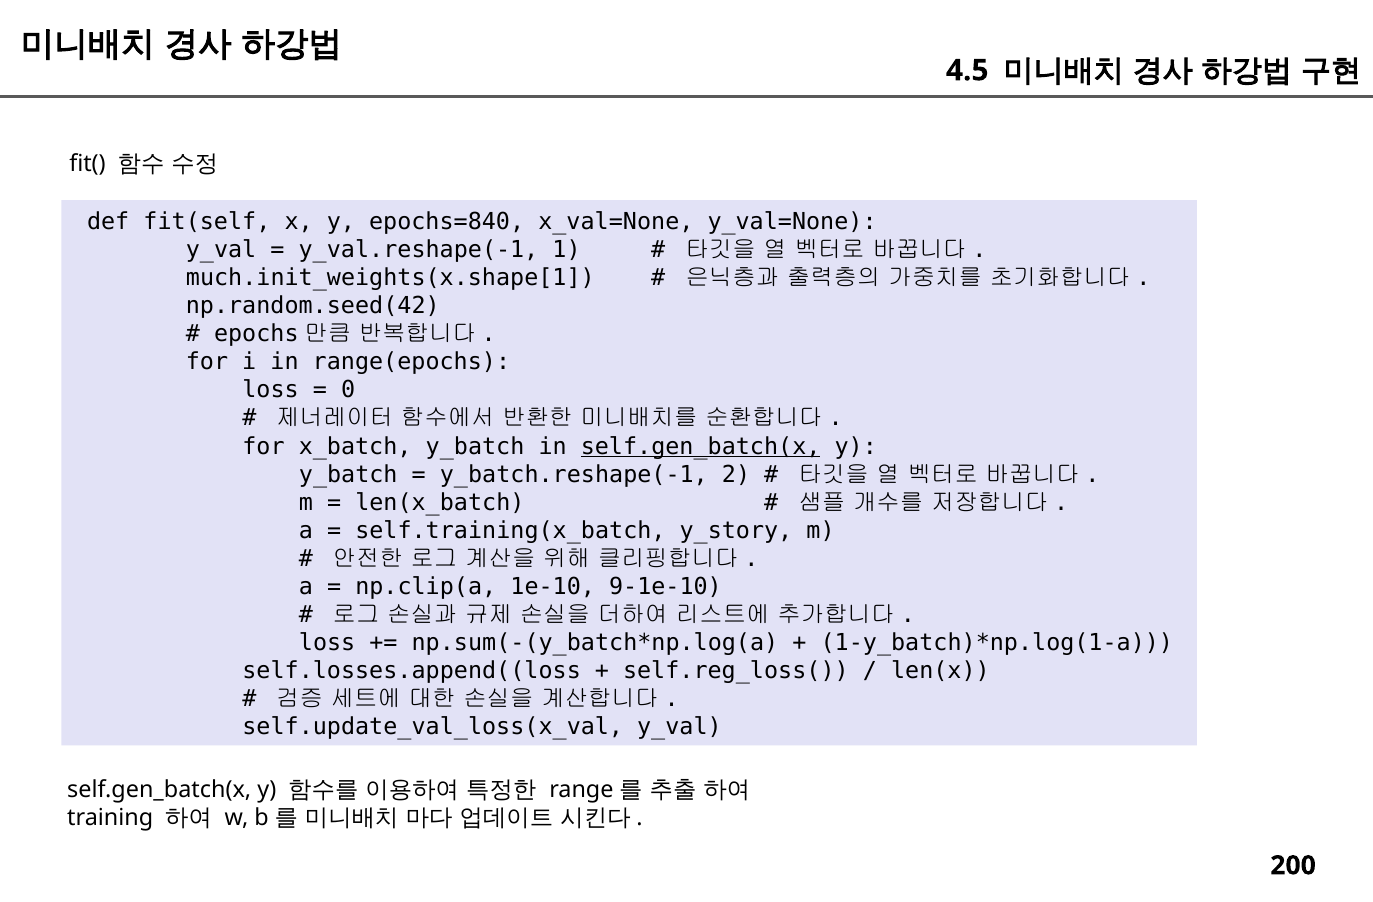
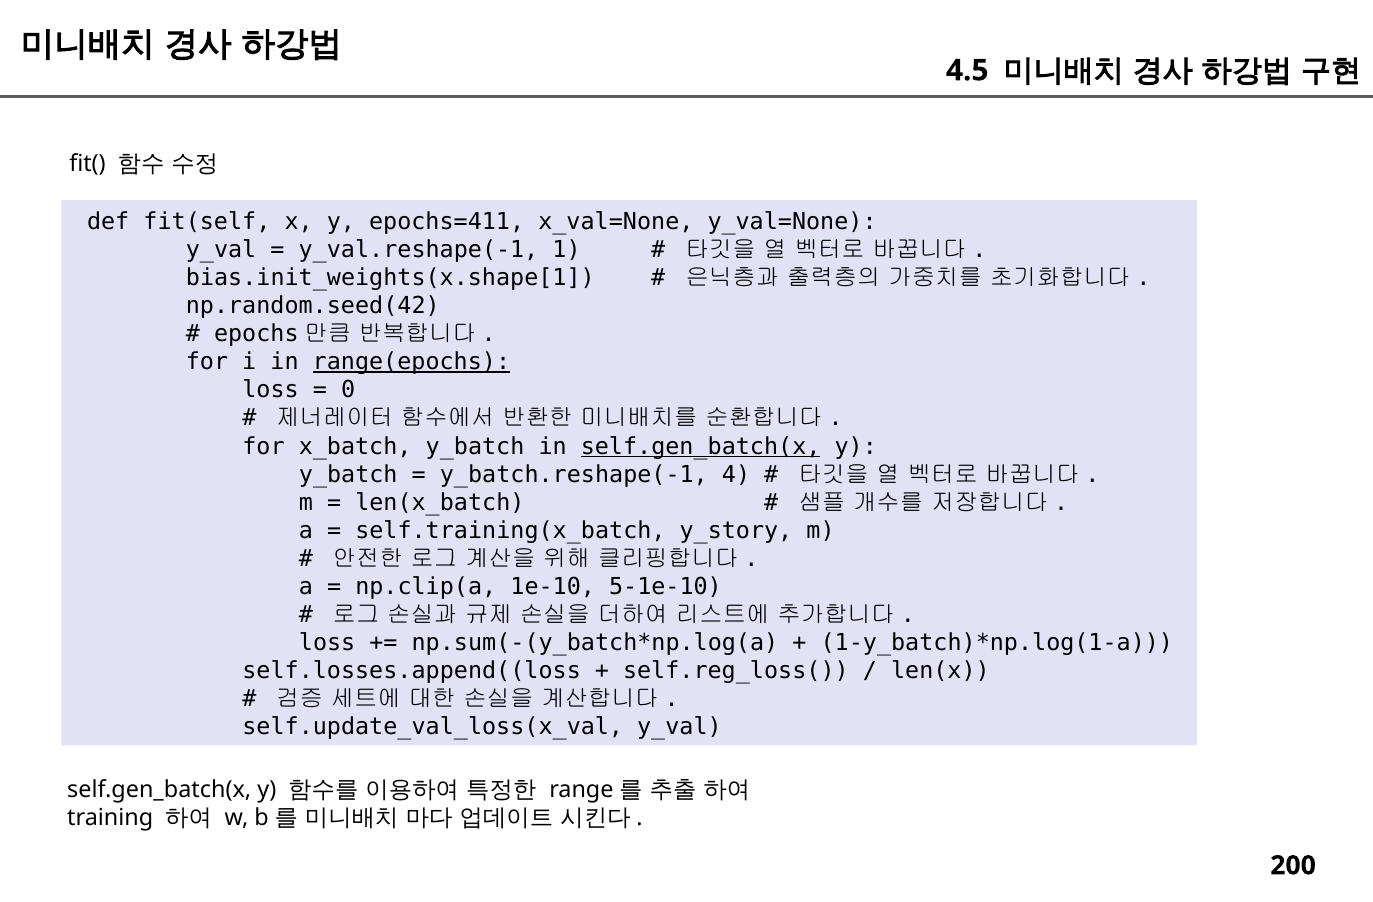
epochs=840: epochs=840 -> epochs=411
much.init_weights(x.shape[1: much.init_weights(x.shape[1 -> bias.init_weights(x.shape[1
range(epochs underline: none -> present
2: 2 -> 4
9-1e-10: 9-1e-10 -> 5-1e-10
